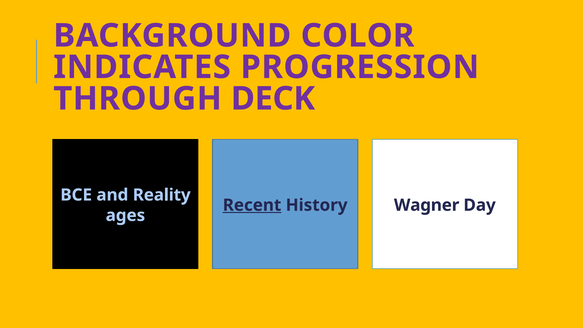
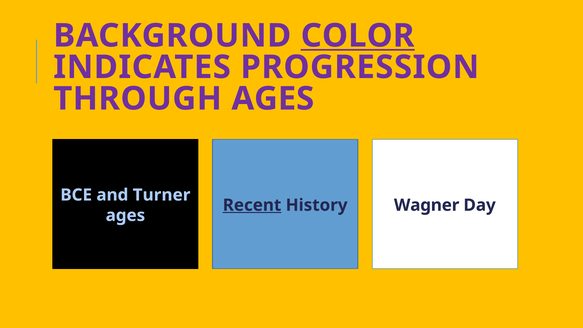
COLOR underline: none -> present
THROUGH DECK: DECK -> AGES
Reality: Reality -> Turner
